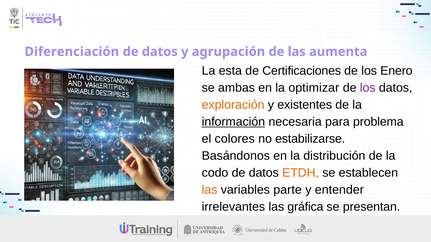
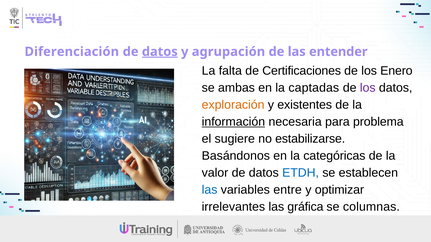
datos at (160, 52) underline: none -> present
aumenta: aumenta -> entender
esta: esta -> falta
optimizar: optimizar -> captadas
colores: colores -> sugiere
distribución: distribución -> categóricas
codo: codo -> valor
ETDH colour: orange -> blue
las at (210, 190) colour: orange -> blue
parte: parte -> entre
entender: entender -> optimizar
presentan: presentan -> columnas
